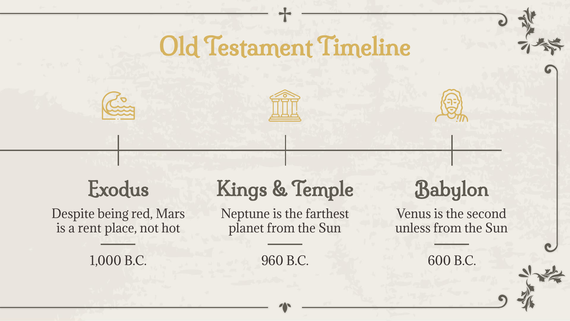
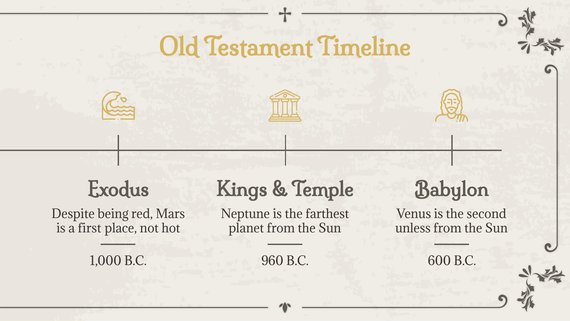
rent: rent -> first
